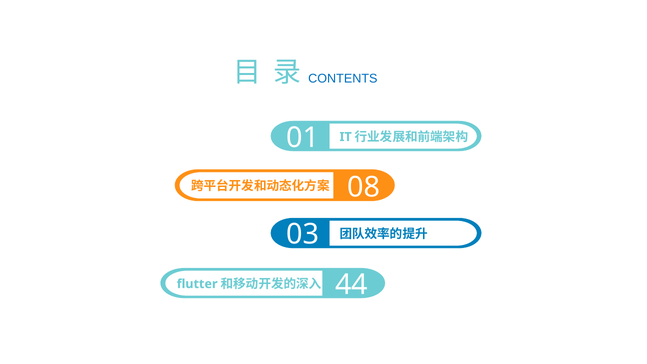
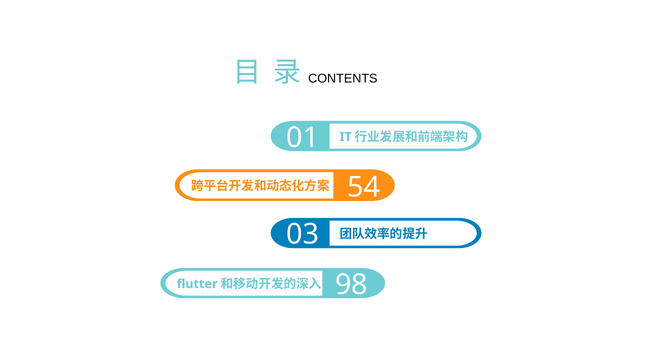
CONTENTS colour: blue -> black
08: 08 -> 54
44: 44 -> 98
